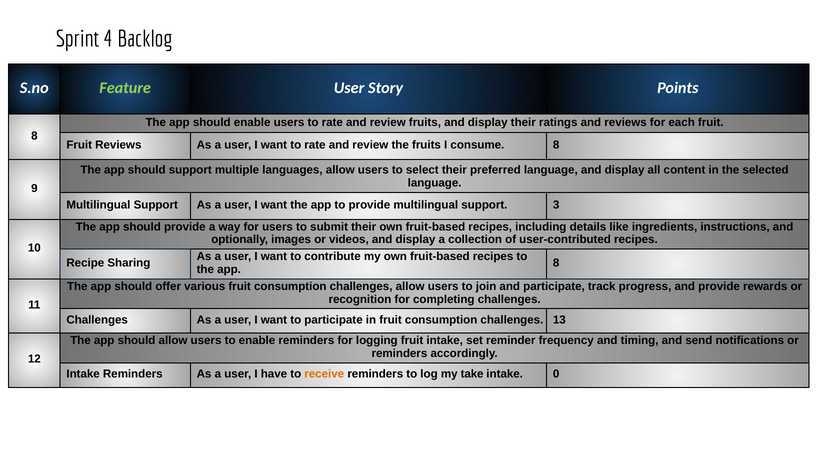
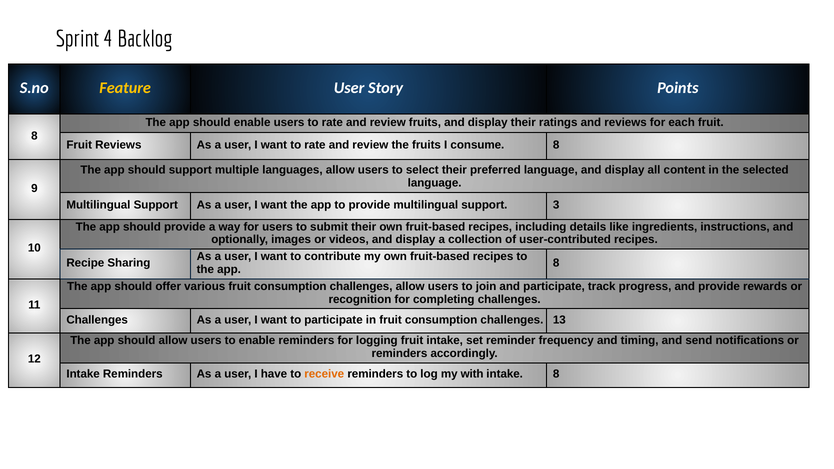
Feature colour: light green -> yellow
take: take -> with
intake 0: 0 -> 8
